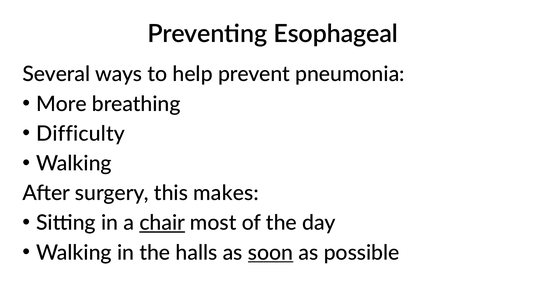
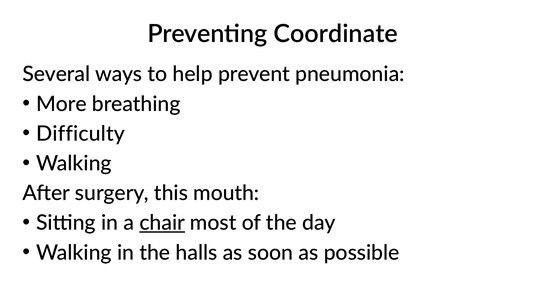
Esophageal: Esophageal -> Coordinate
makes: makes -> mouth
soon underline: present -> none
